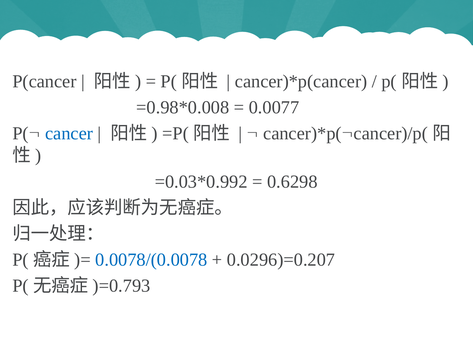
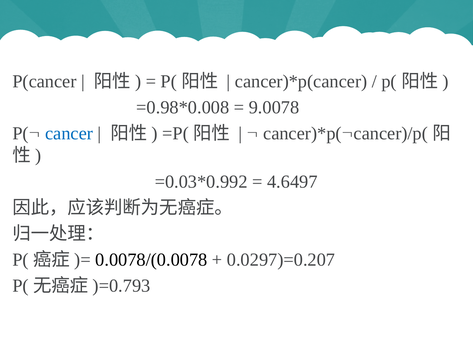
0.0077: 0.0077 -> 9.0078
0.6298: 0.6298 -> 4.6497
0.0078/(0.0078 colour: blue -> black
0.0296)=0.207: 0.0296)=0.207 -> 0.0297)=0.207
